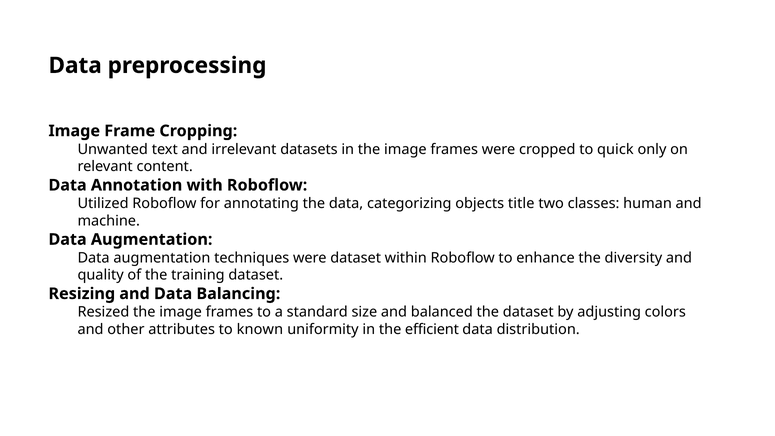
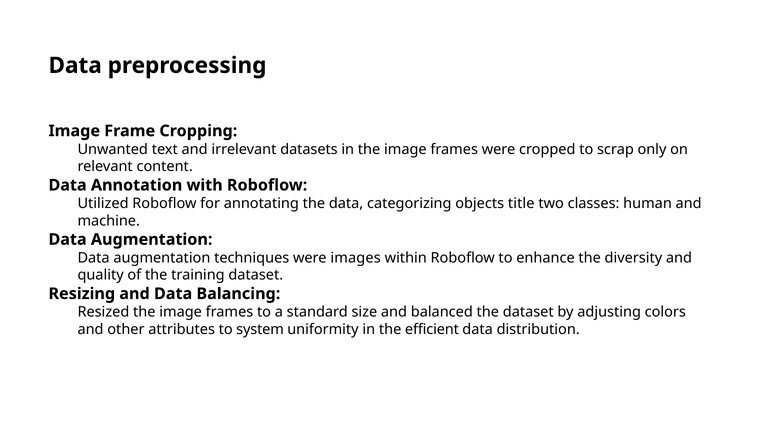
quick: quick -> scrap
were dataset: dataset -> images
known: known -> system
